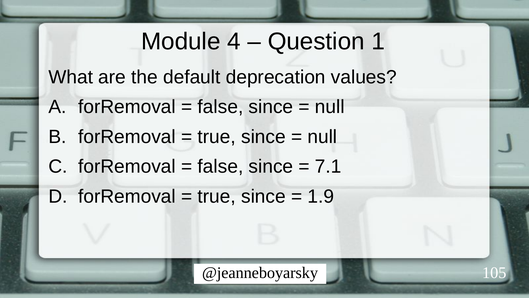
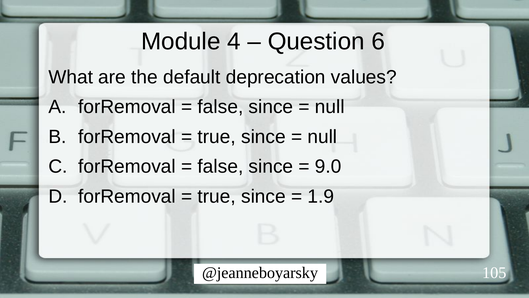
1: 1 -> 6
7.1: 7.1 -> 9.0
